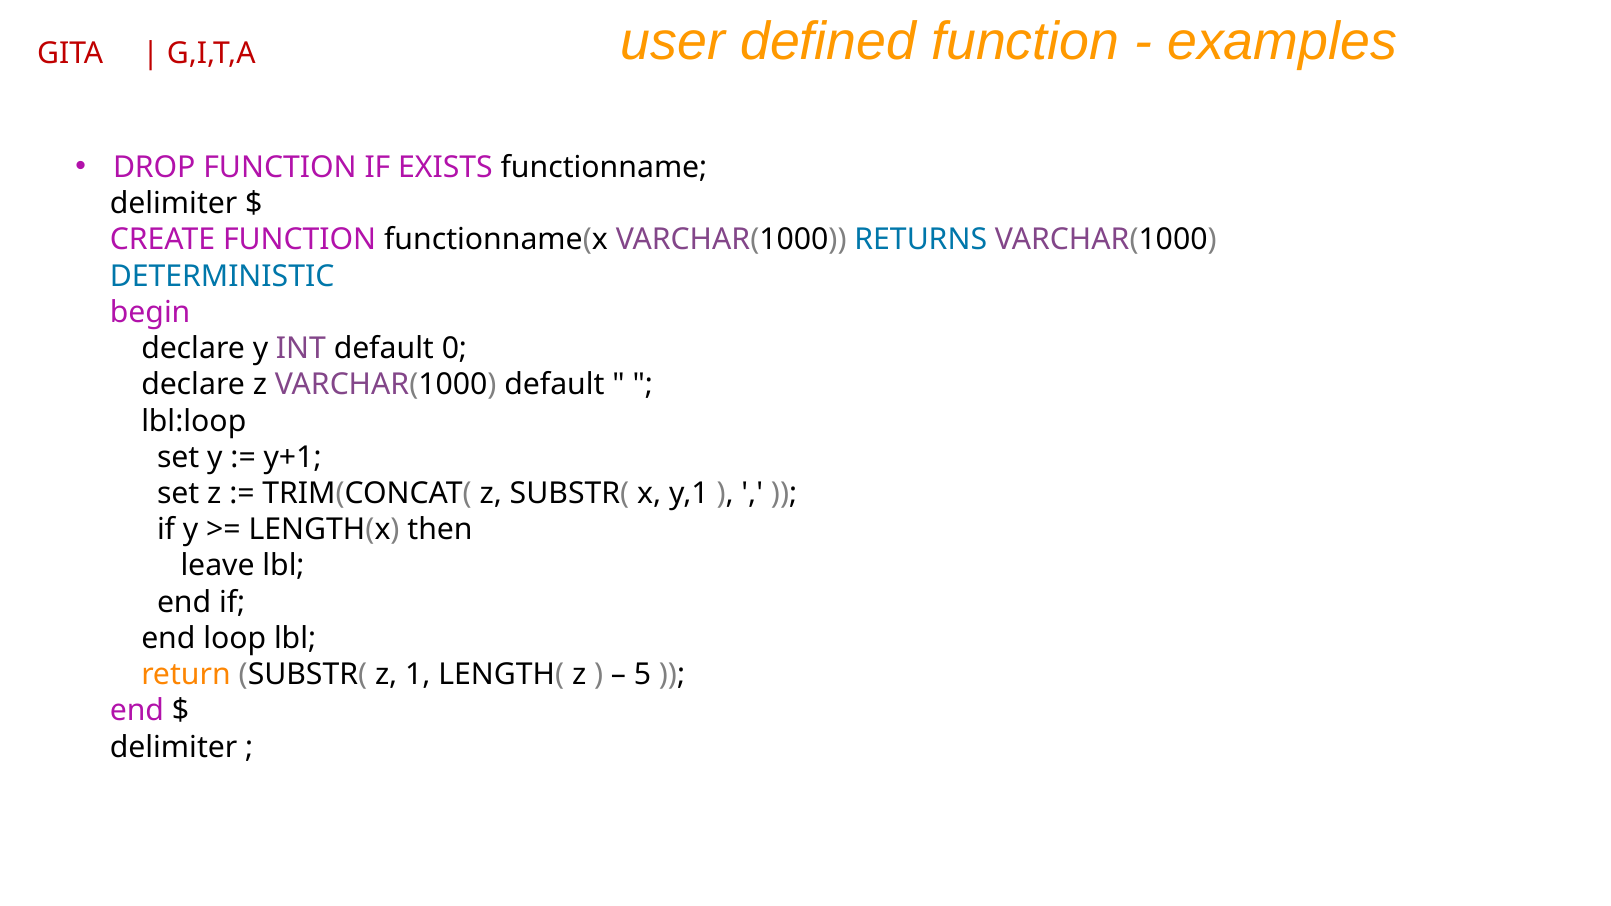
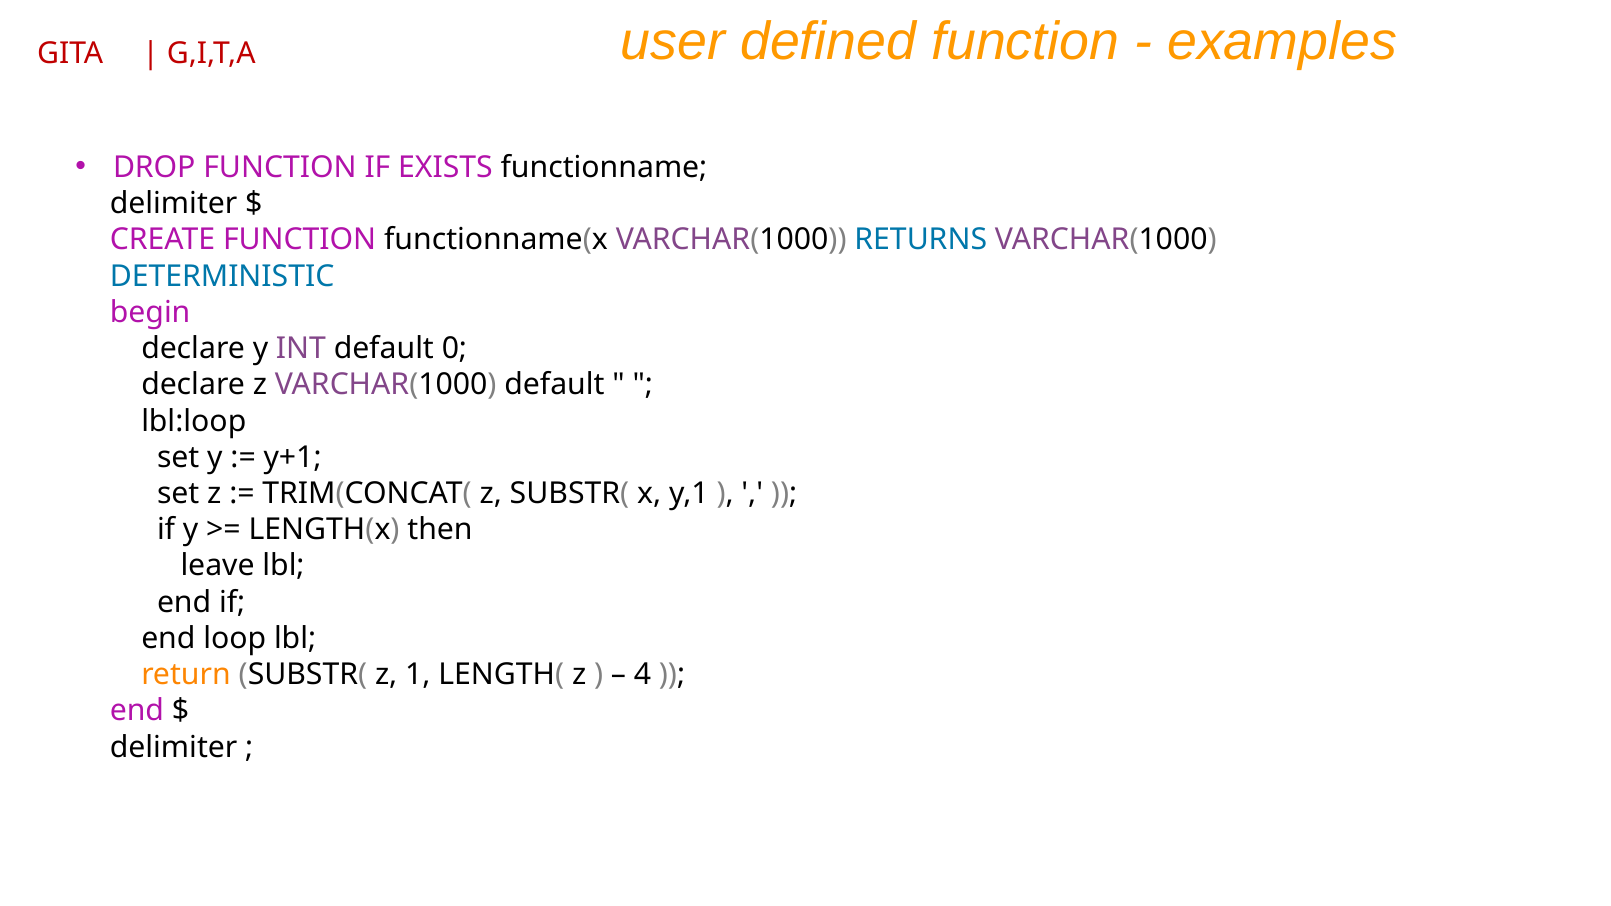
5: 5 -> 4
